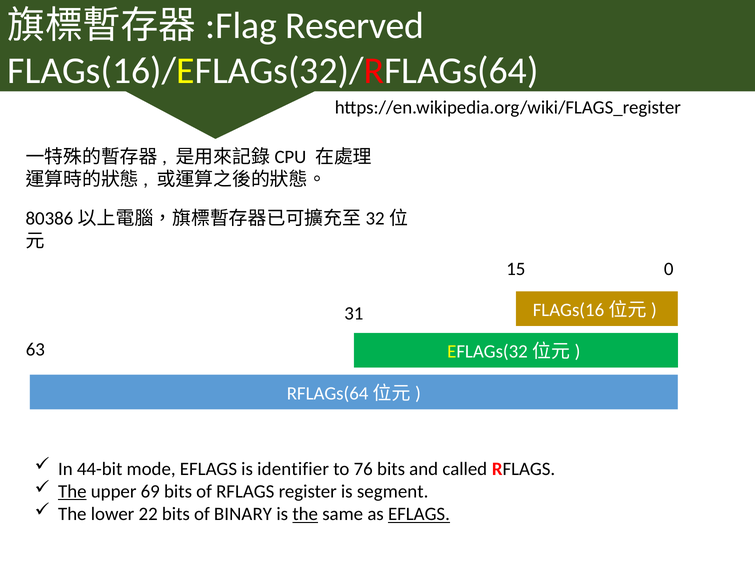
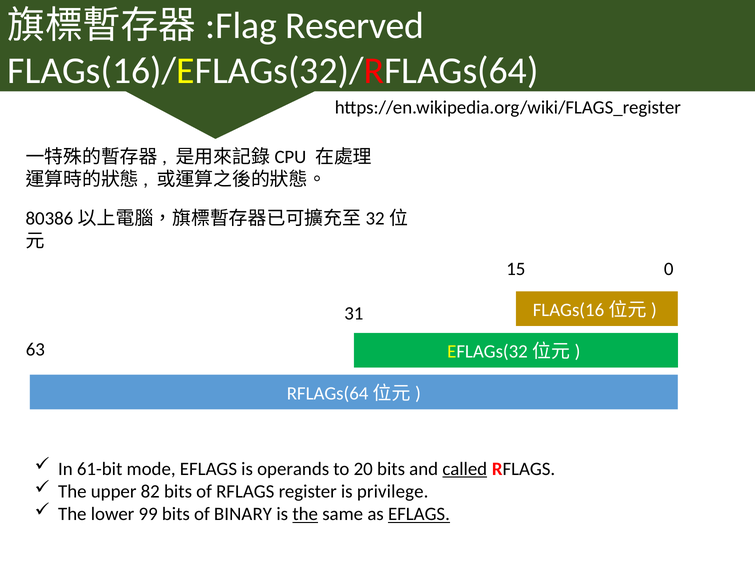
44-bit: 44-bit -> 61-bit
identifier: identifier -> operands
76: 76 -> 20
called underline: none -> present
The at (72, 491) underline: present -> none
69: 69 -> 82
segment: segment -> privilege
22: 22 -> 99
